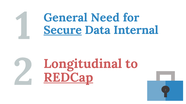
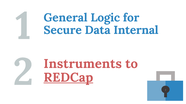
Need: Need -> Logic
Secure underline: present -> none
Longitudinal: Longitudinal -> Instruments
